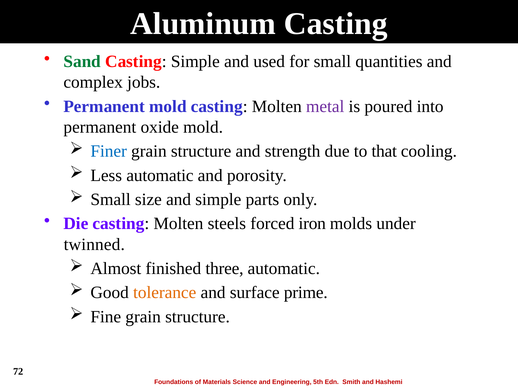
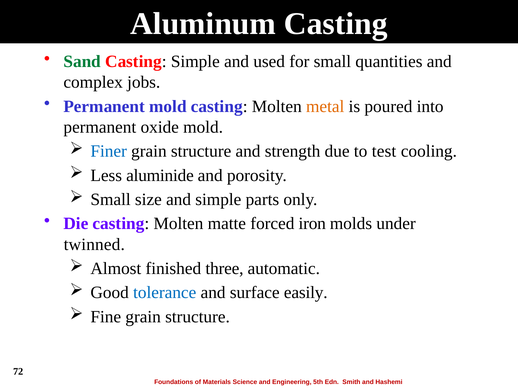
metal colour: purple -> orange
that: that -> test
Less automatic: automatic -> aluminide
steels: steels -> matte
tolerance colour: orange -> blue
prime: prime -> easily
